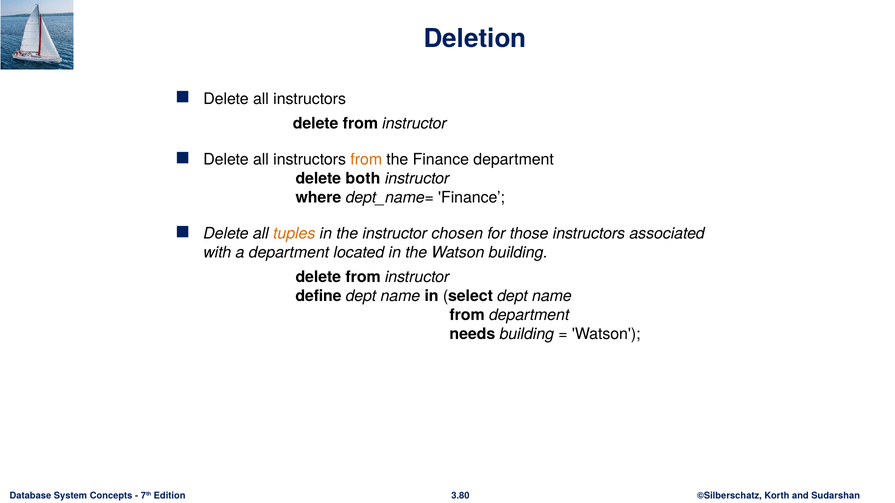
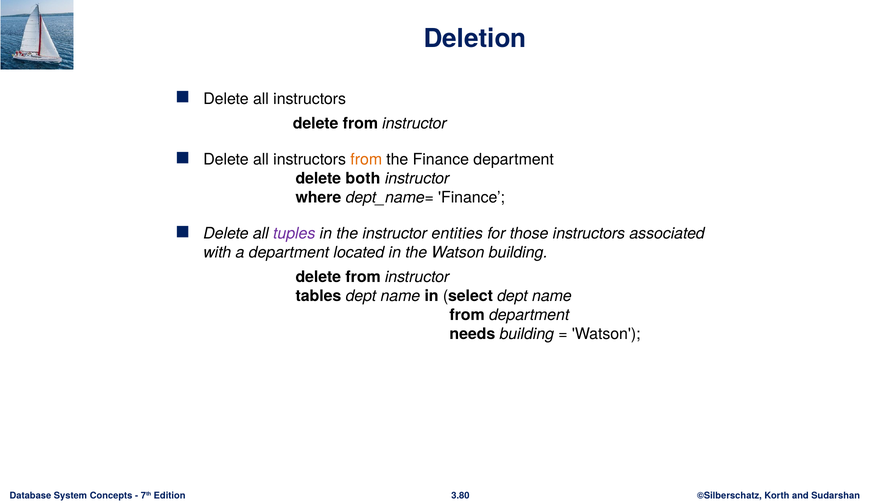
tuples colour: orange -> purple
chosen: chosen -> entities
define: define -> tables
